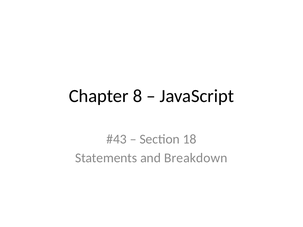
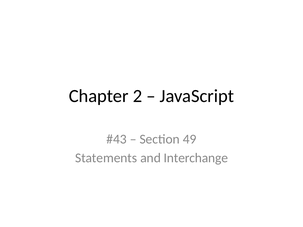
8: 8 -> 2
18: 18 -> 49
Breakdown: Breakdown -> Interchange
